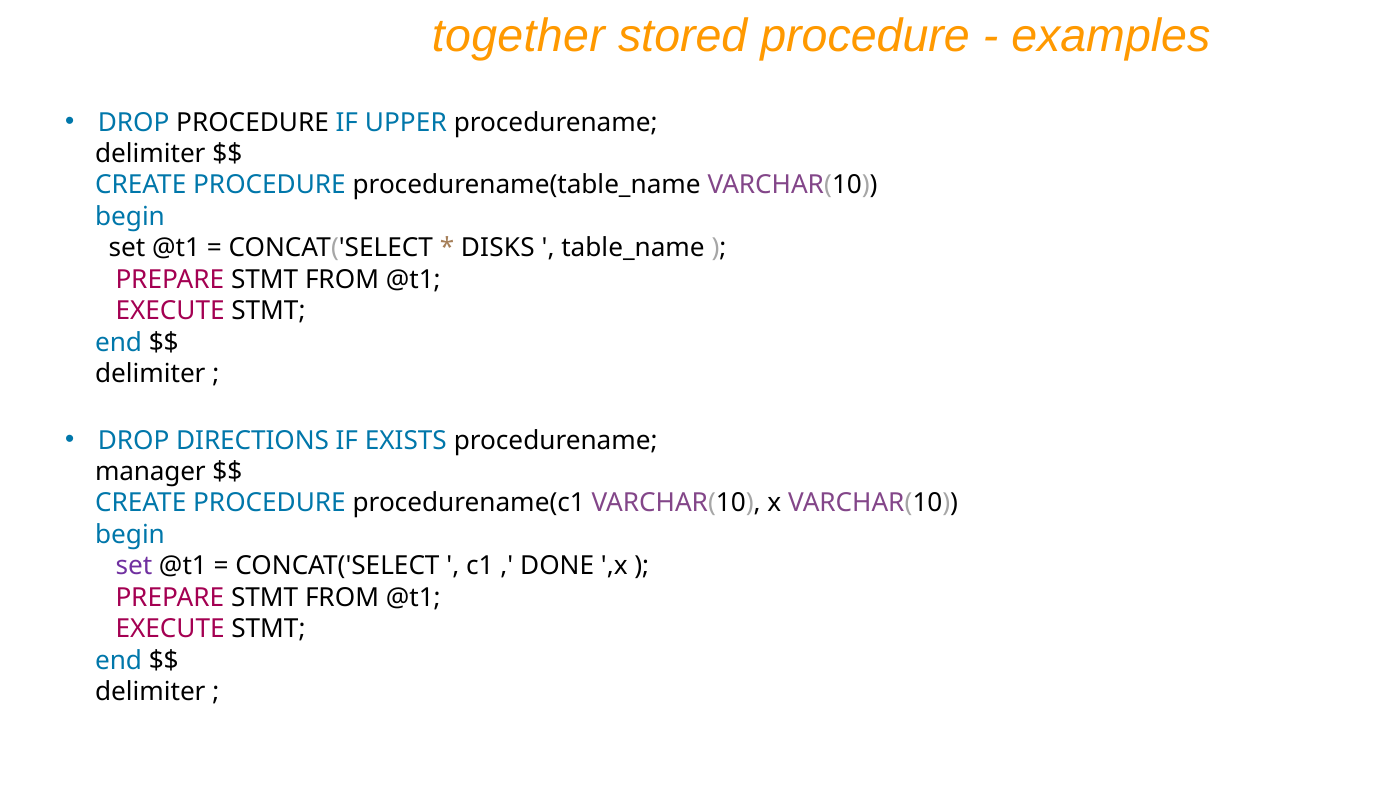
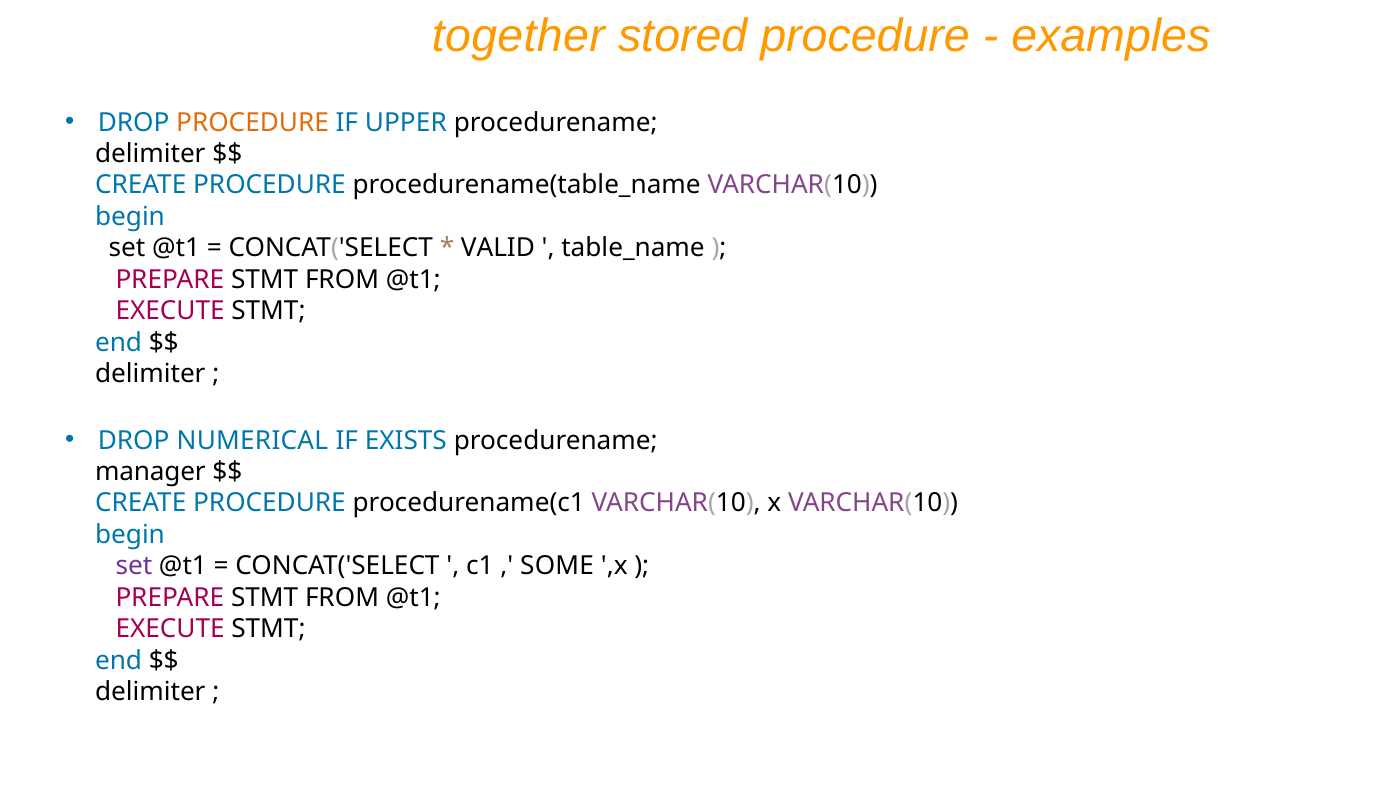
PROCEDURE at (253, 122) colour: black -> orange
DISKS: DISKS -> VALID
DIRECTIONS: DIRECTIONS -> NUMERICAL
DONE: DONE -> SOME
